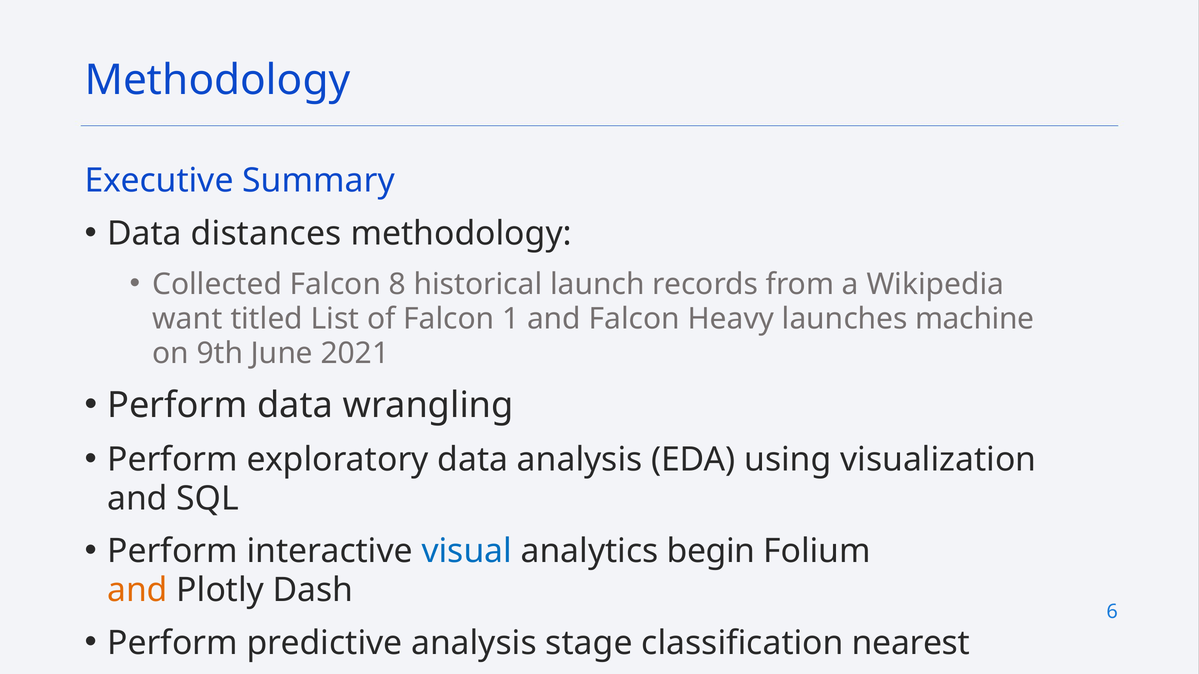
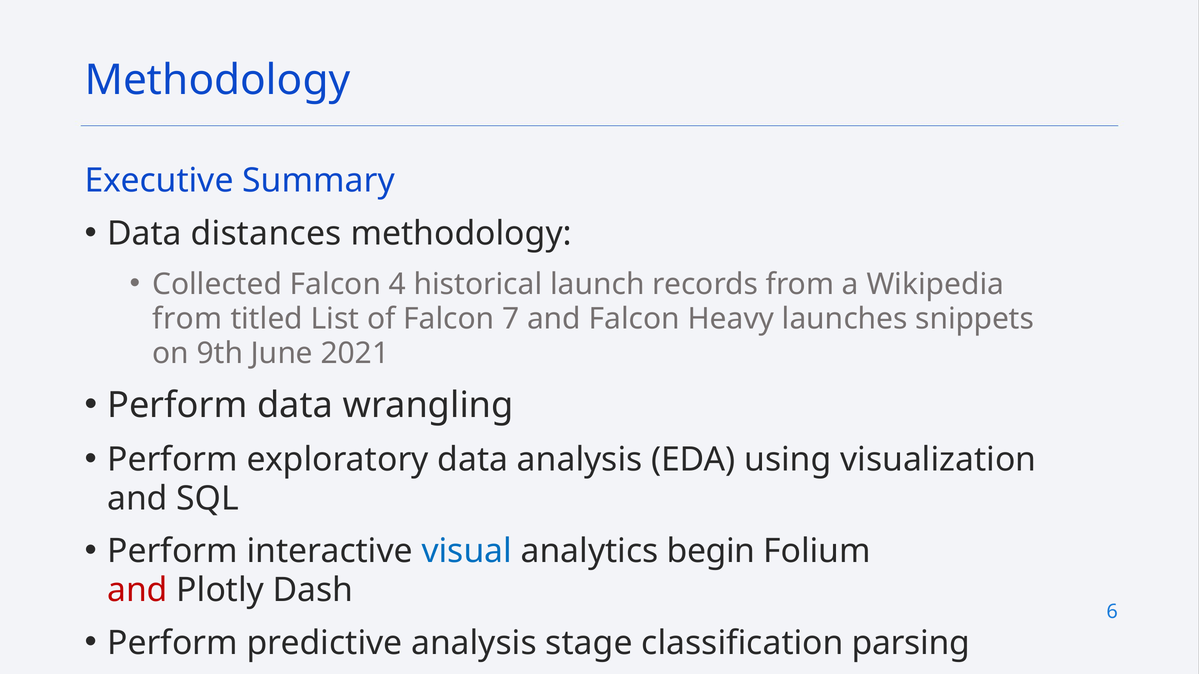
8: 8 -> 4
want at (187, 319): want -> from
1: 1 -> 7
machine: machine -> snippets
and at (137, 590) colour: orange -> red
nearest: nearest -> parsing
